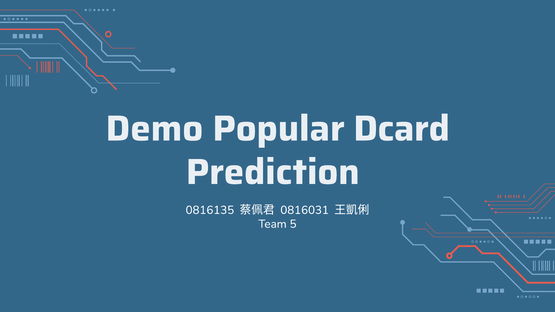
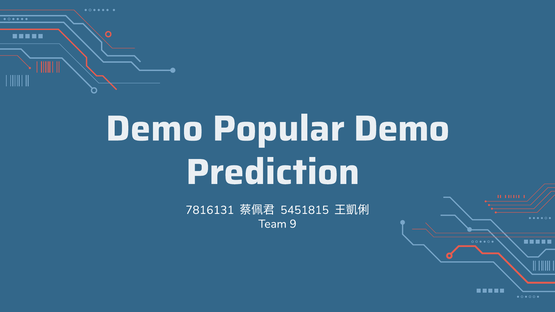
Popular Dcard: Dcard -> Demo
0816135: 0816135 -> 7816131
0816031: 0816031 -> 5451815
5: 5 -> 9
